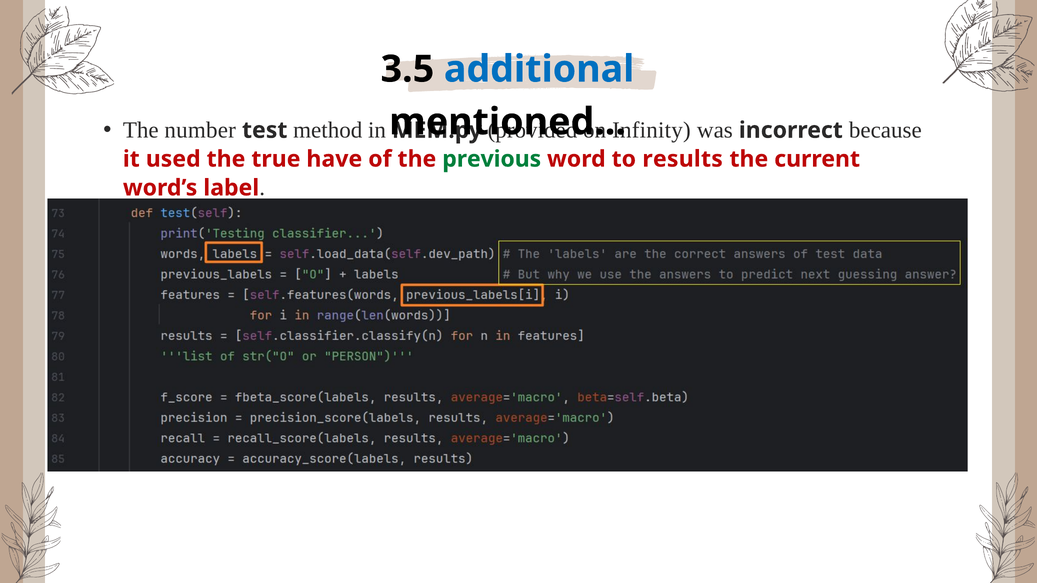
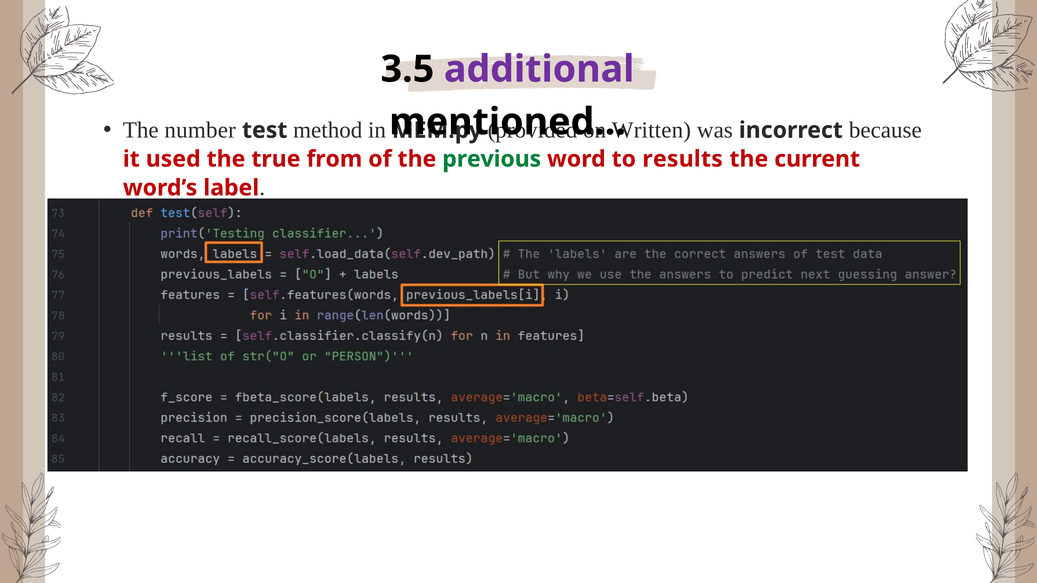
additional colour: blue -> purple
Infinity: Infinity -> Written
have: have -> from
